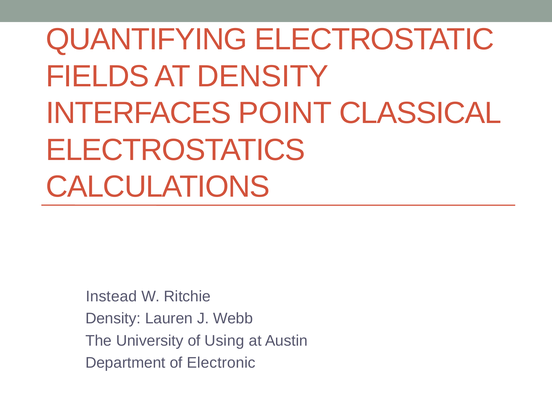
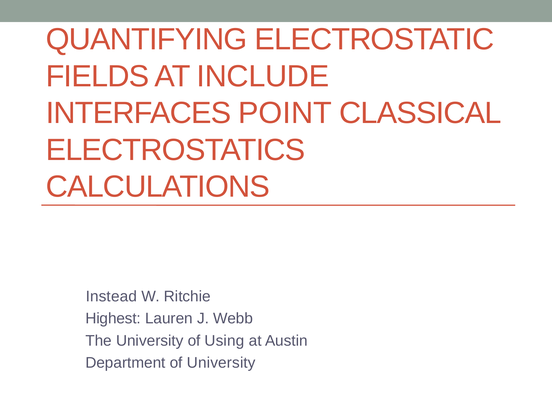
AT DENSITY: DENSITY -> INCLUDE
Density at (113, 319): Density -> Highest
of Electronic: Electronic -> University
